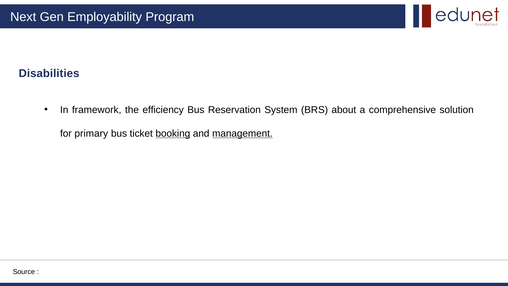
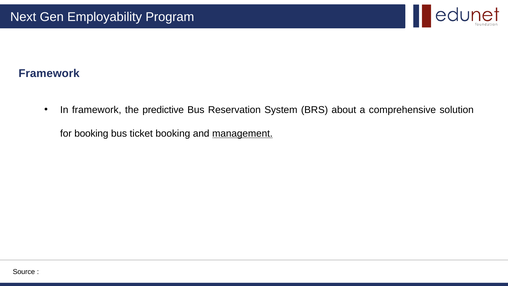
Disabilities at (49, 74): Disabilities -> Framework
efficiency: efficiency -> predictive
for primary: primary -> booking
booking at (173, 133) underline: present -> none
